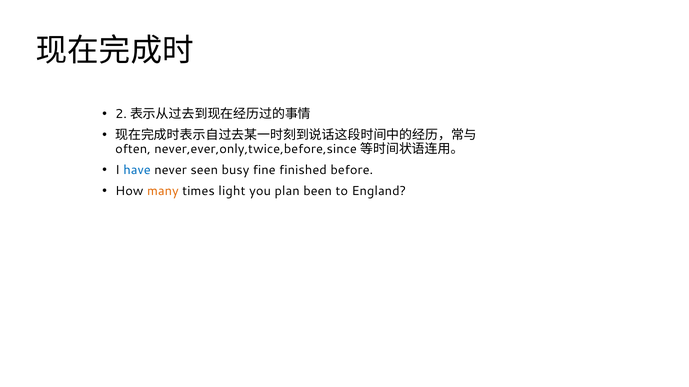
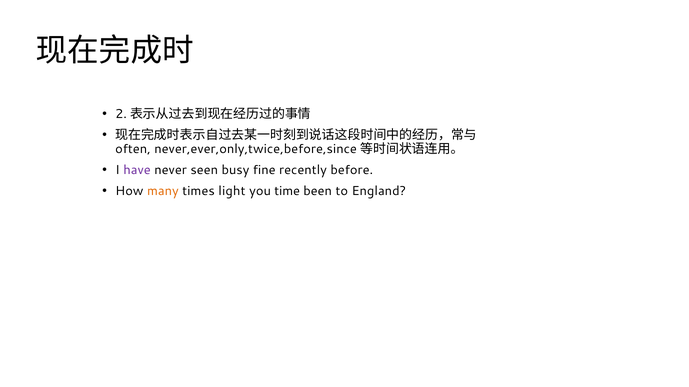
have colour: blue -> purple
finished: finished -> recently
plan: plan -> time
